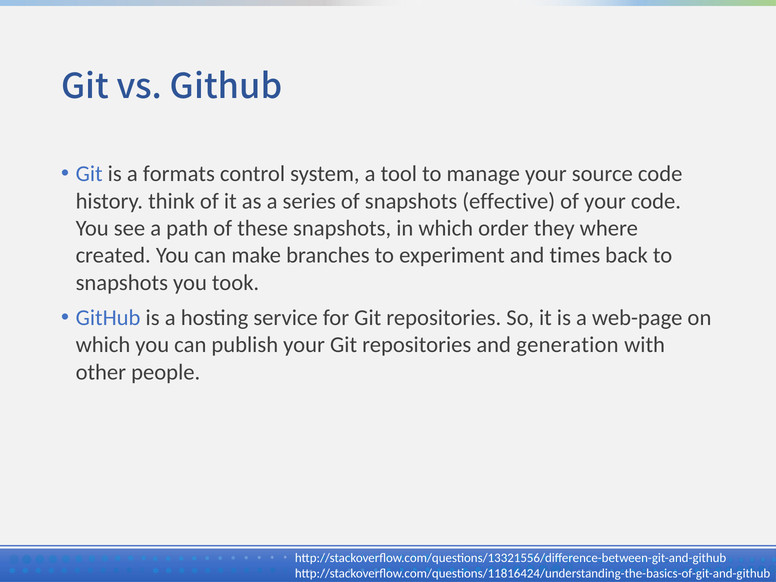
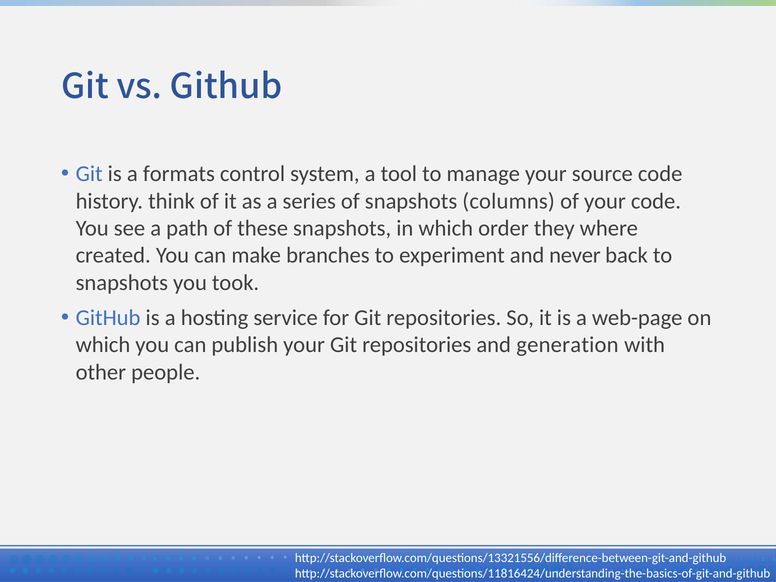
effective: effective -> columns
times: times -> never
